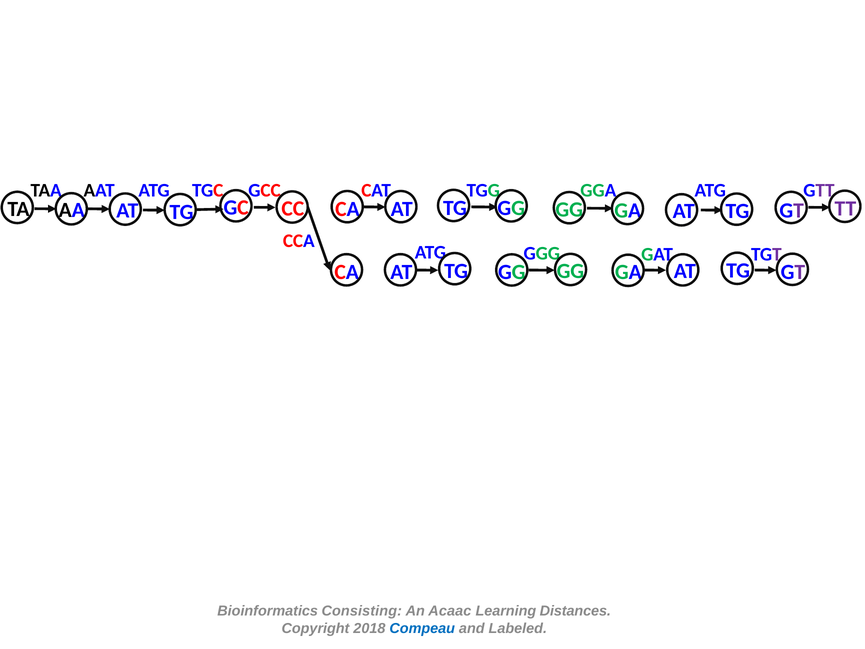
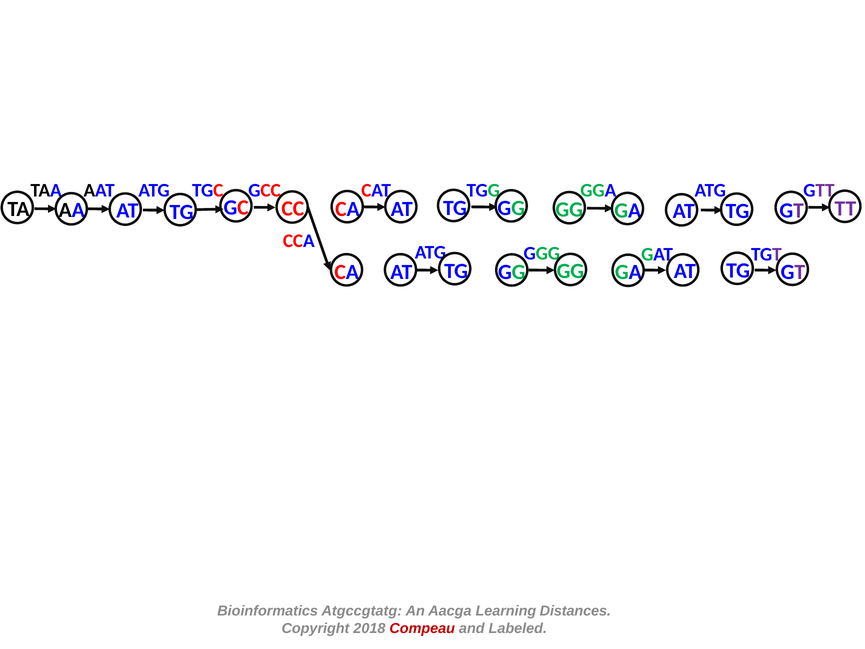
Consisting: Consisting -> Atgccgtatg
Acaac: Acaac -> Aacga
Compeau colour: blue -> red
